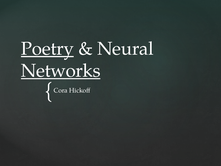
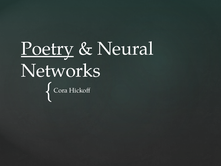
Networks underline: present -> none
